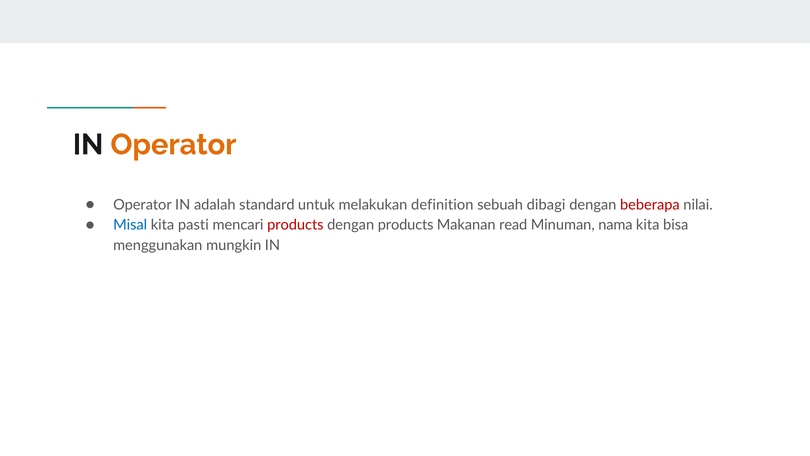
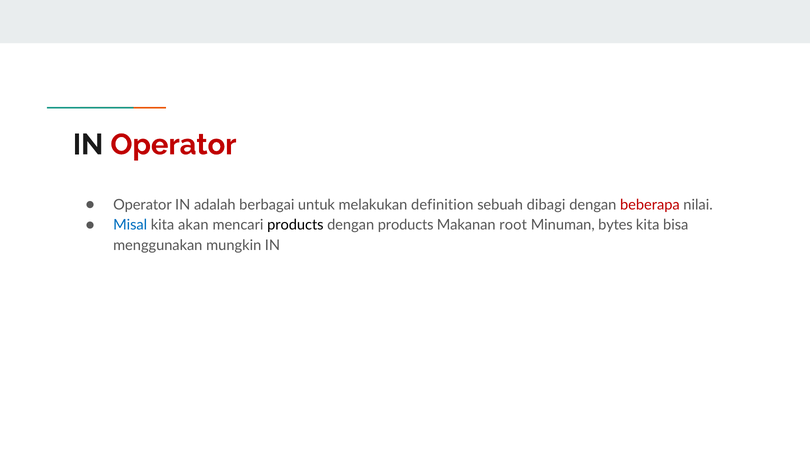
Operator at (173, 145) colour: orange -> red
standard: standard -> berbagai
pasti: pasti -> akan
products at (295, 225) colour: red -> black
read: read -> root
nama: nama -> bytes
